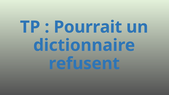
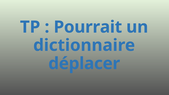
refusent: refusent -> déplacer
